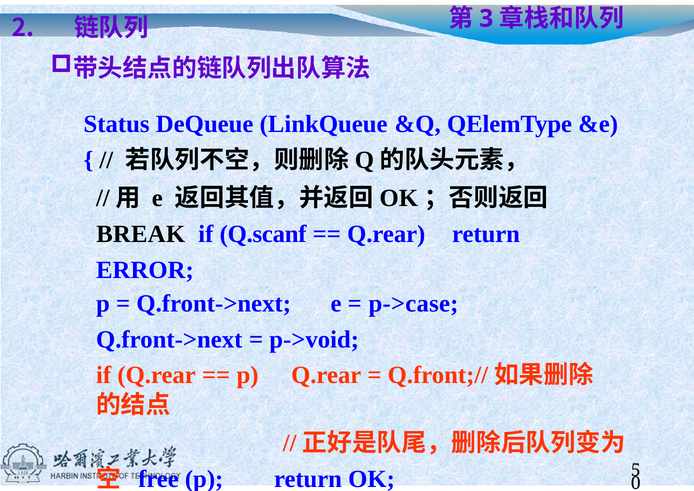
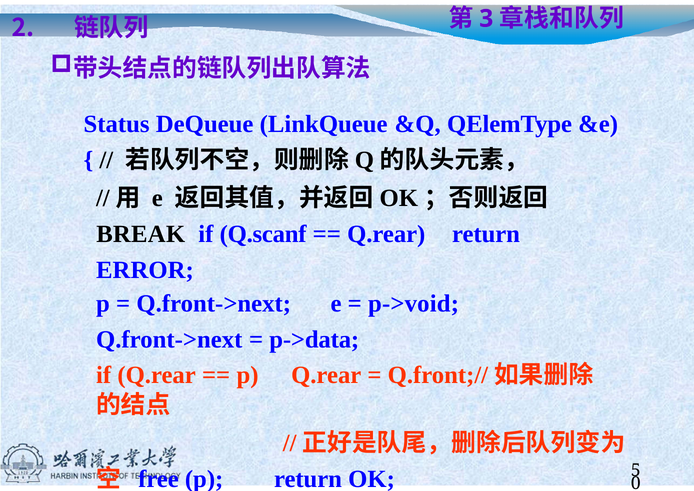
p->case: p->case -> p->void
p->void: p->void -> p->data
